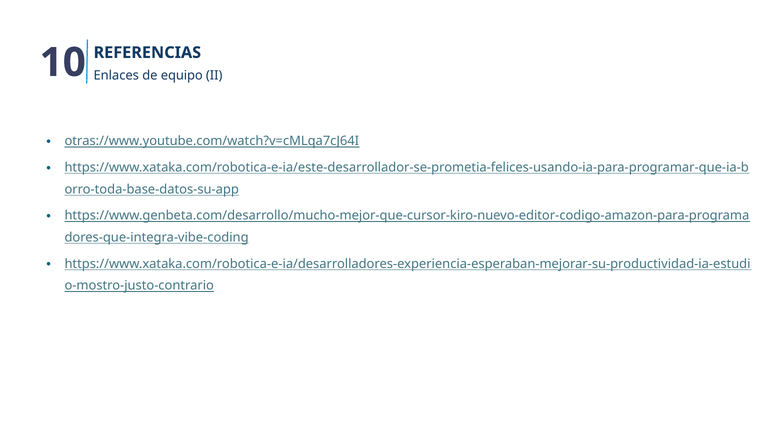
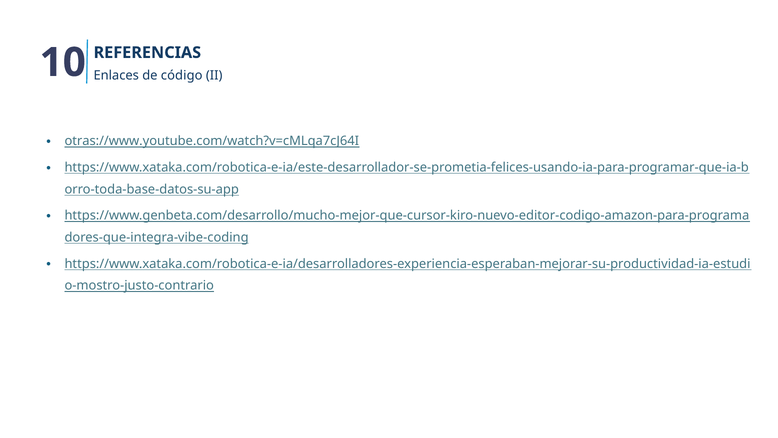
equipo: equipo -> código
